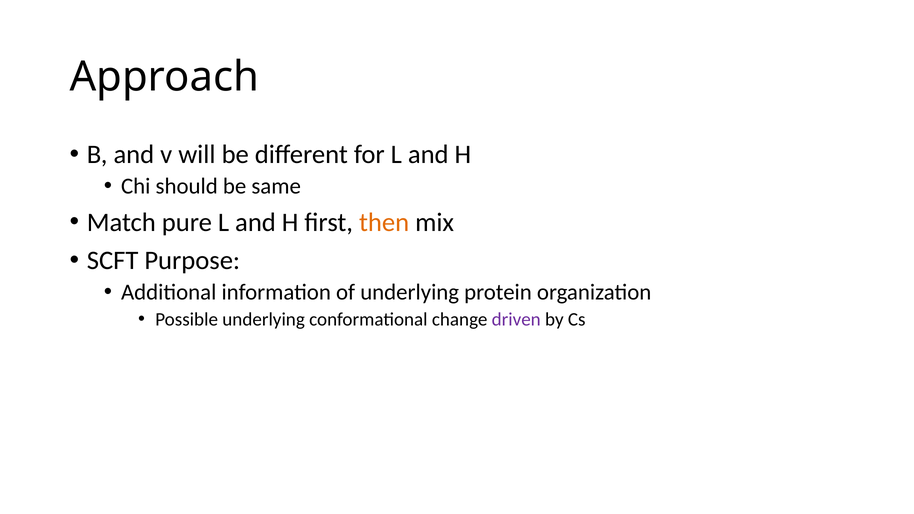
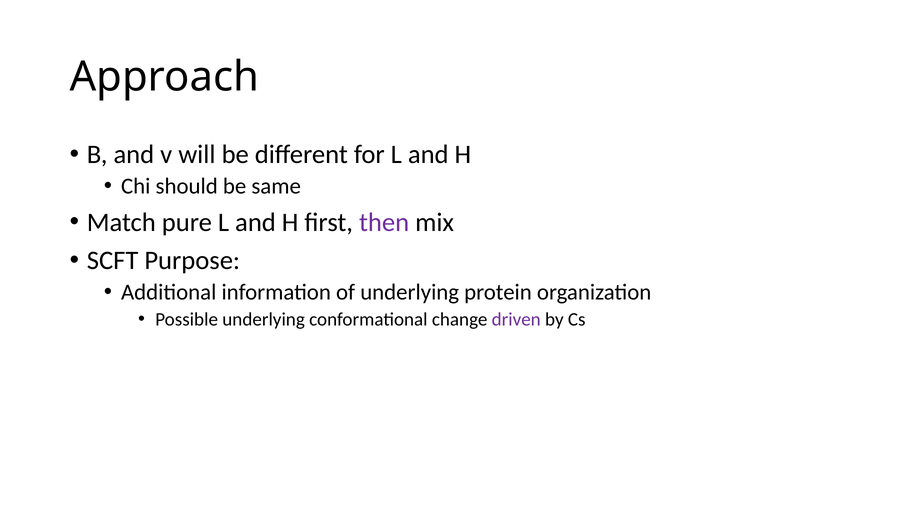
then colour: orange -> purple
